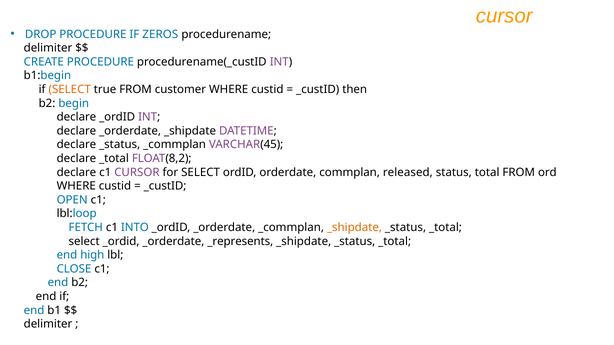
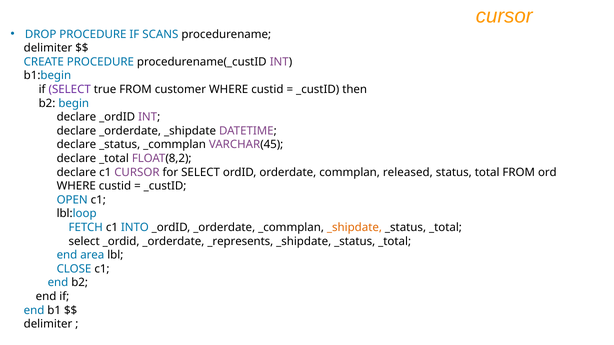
ZEROS: ZEROS -> SCANS
SELECT at (70, 90) colour: orange -> purple
high: high -> area
